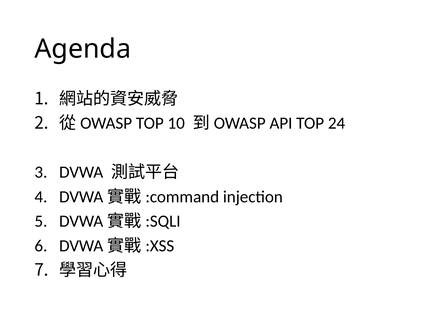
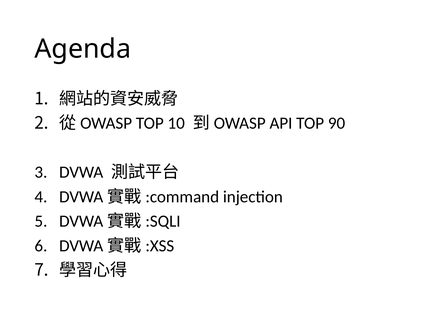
24: 24 -> 90
